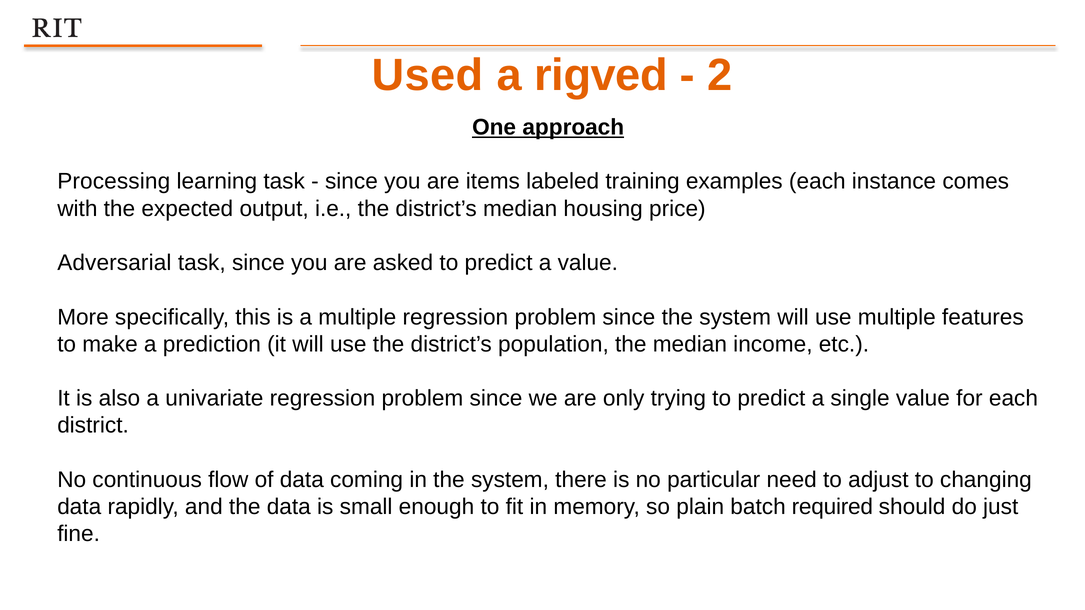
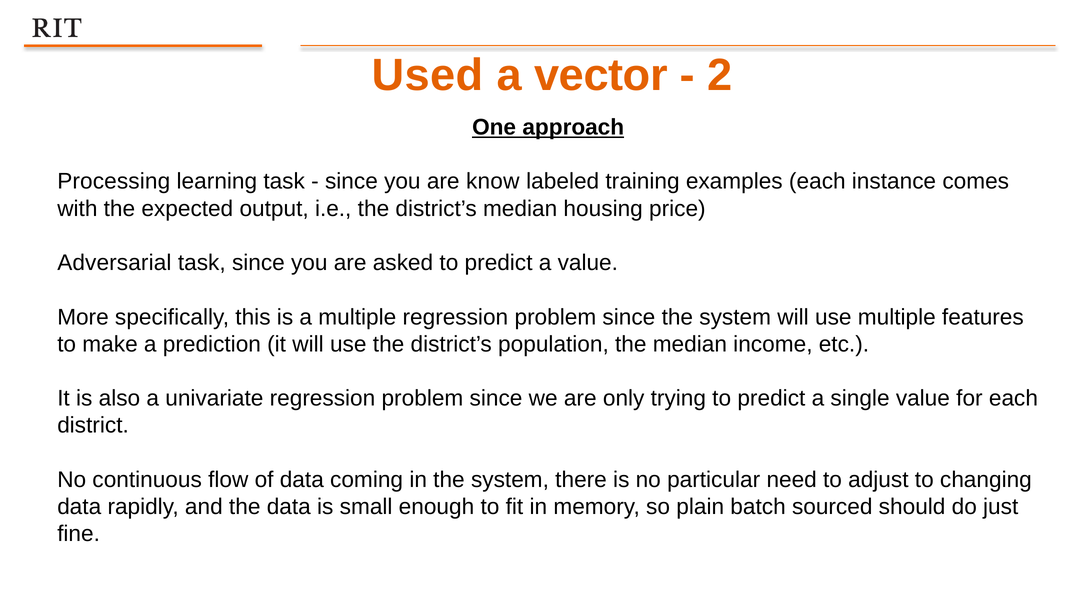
rigved: rigved -> vector
items: items -> know
required: required -> sourced
